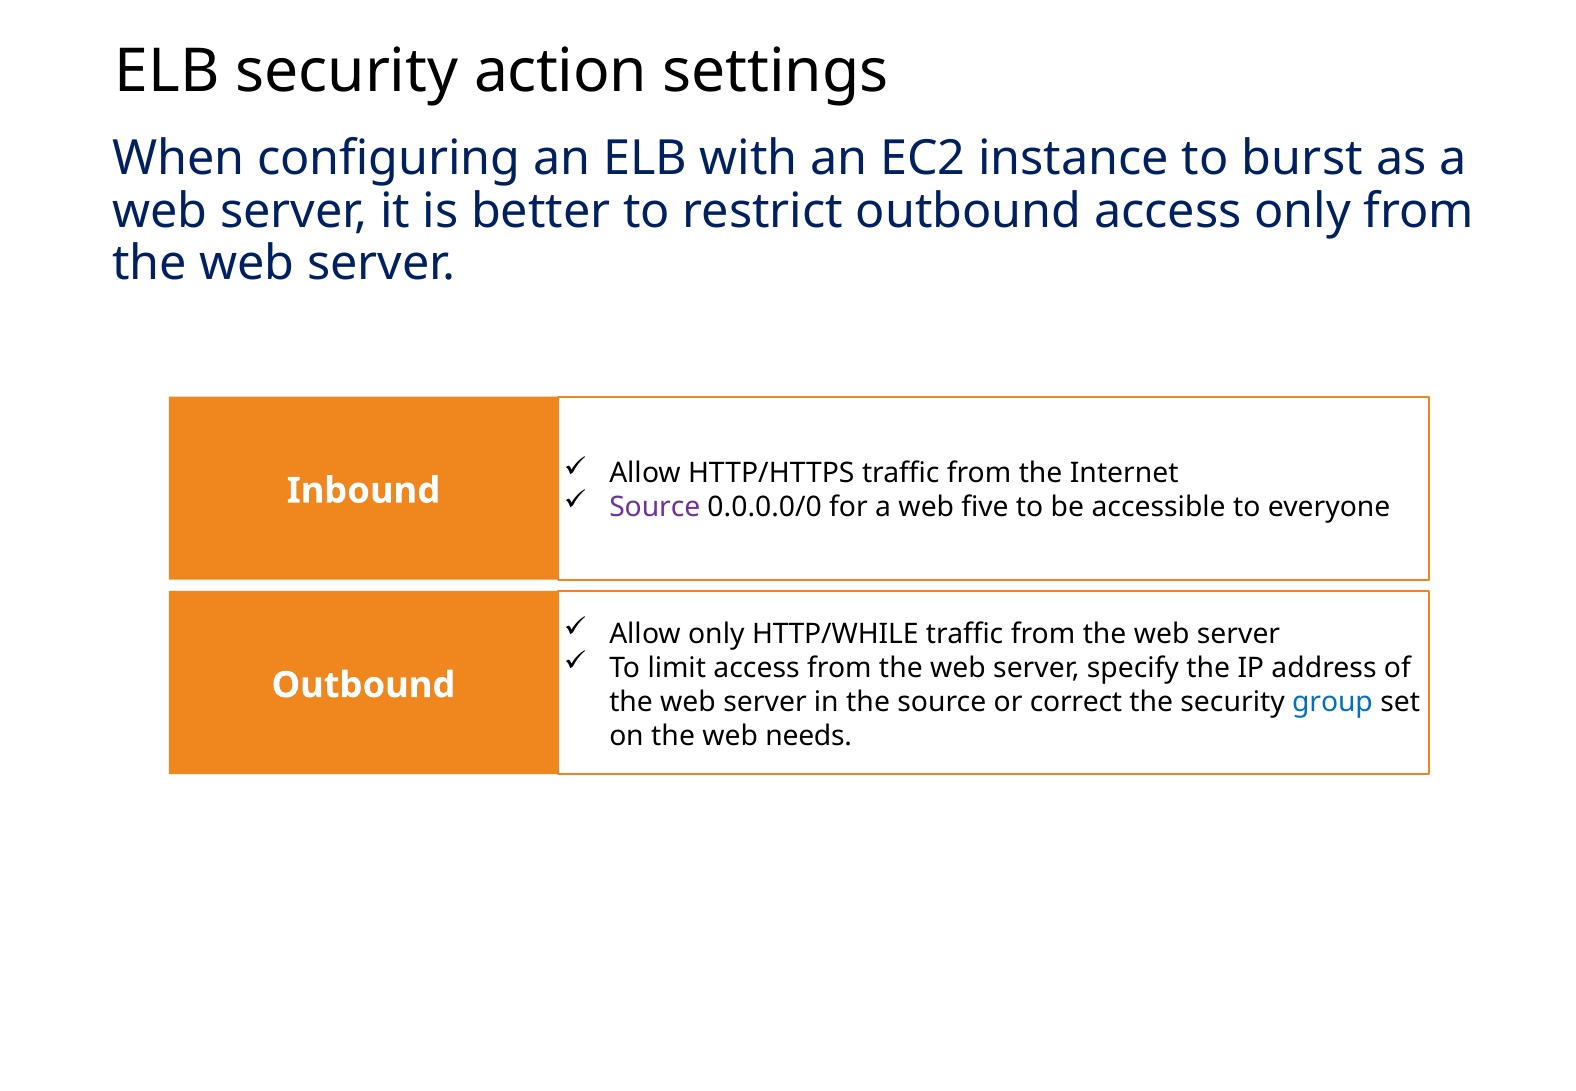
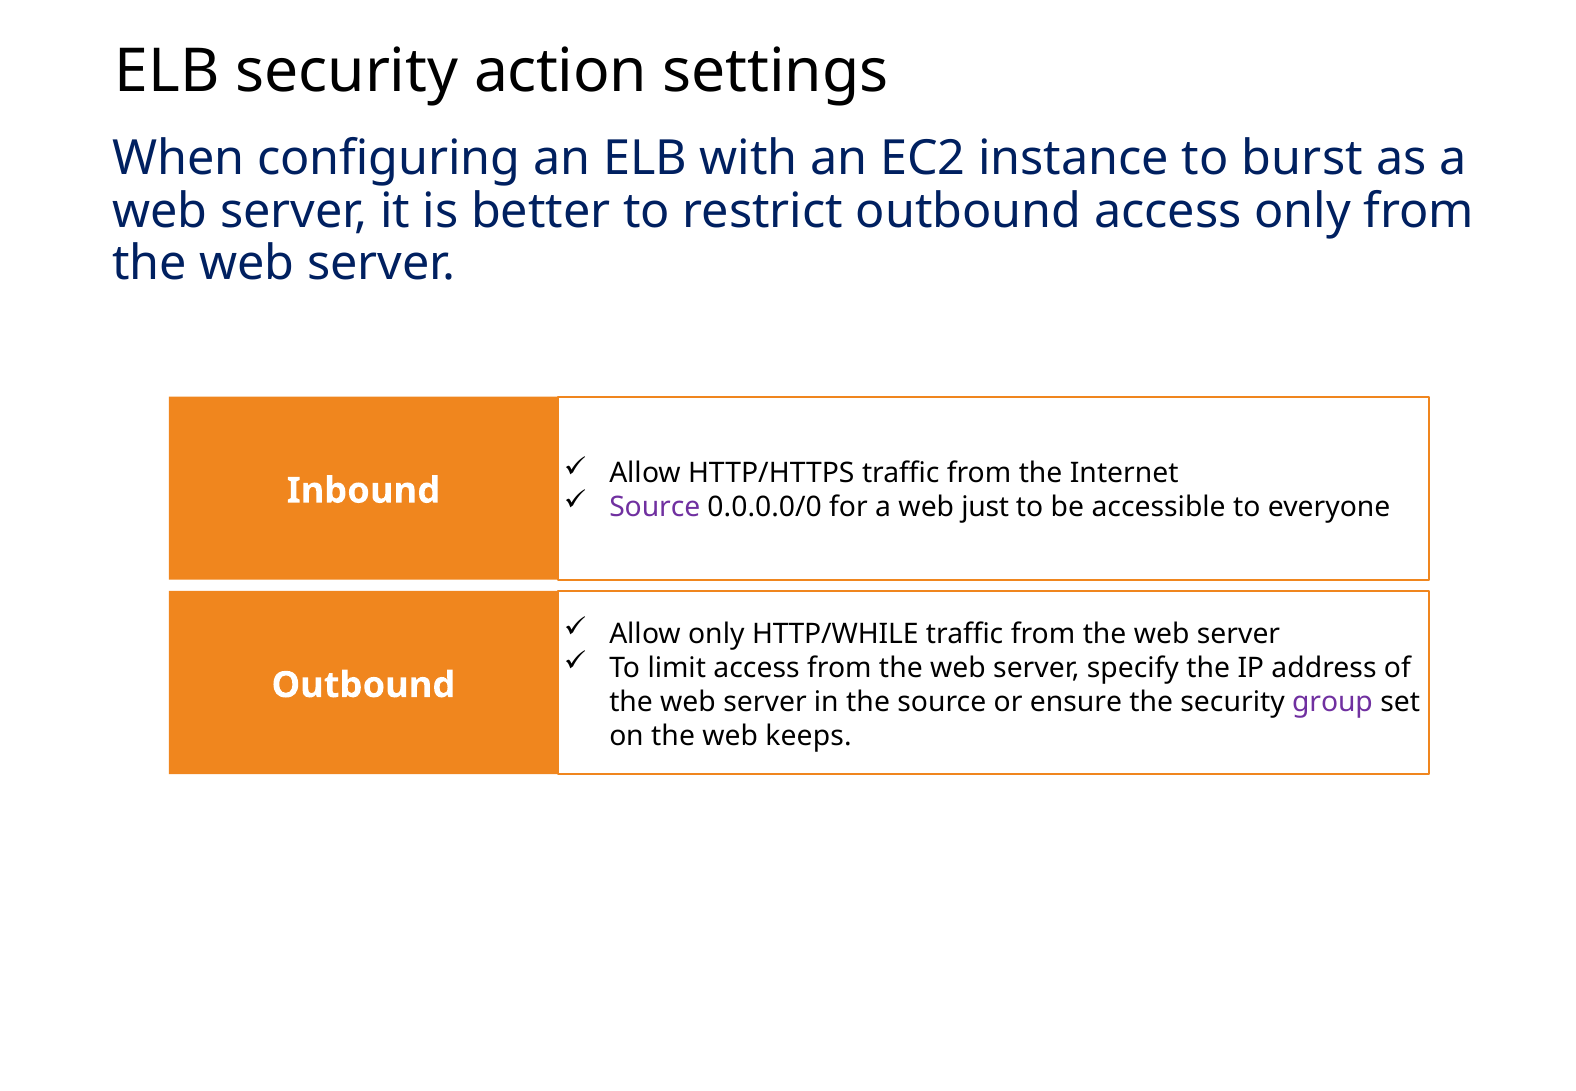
five: five -> just
correct: correct -> ensure
group colour: blue -> purple
needs: needs -> keeps
